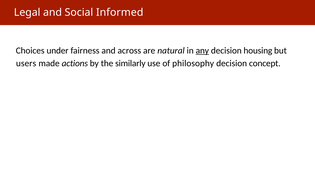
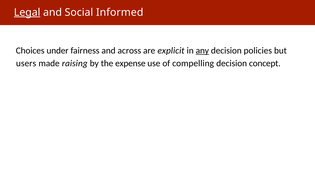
Legal underline: none -> present
natural: natural -> explicit
housing: housing -> policies
actions: actions -> raising
similarly: similarly -> expense
philosophy: philosophy -> compelling
